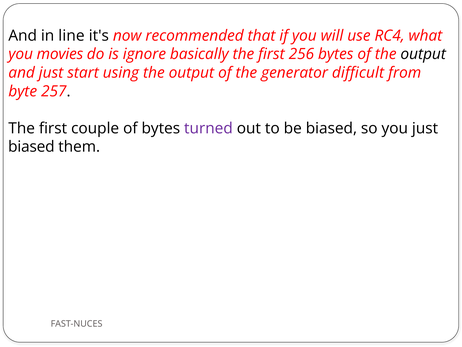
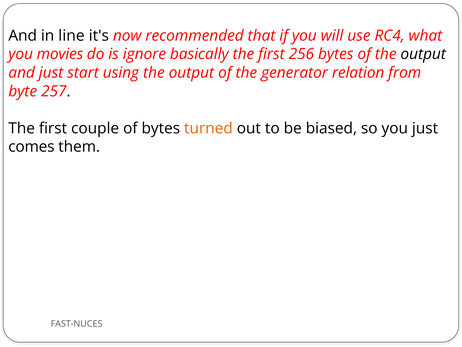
difficult: difficult -> relation
turned colour: purple -> orange
biased at (31, 147): biased -> comes
